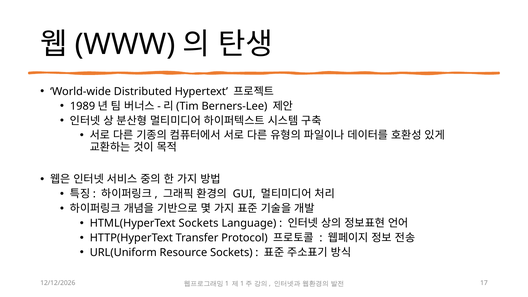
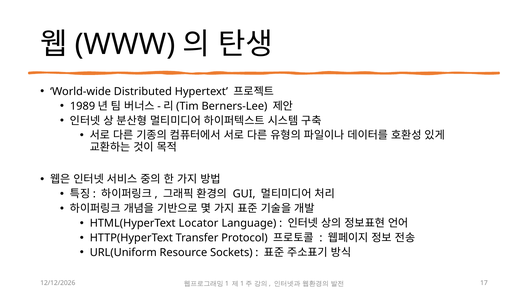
HTML(HyperText Sockets: Sockets -> Locator
